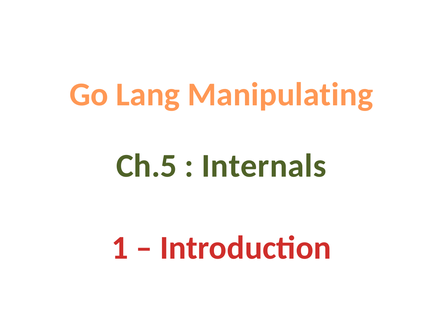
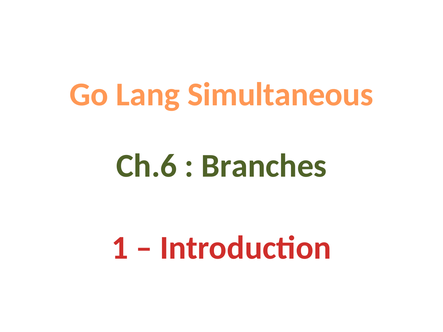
Manipulating: Manipulating -> Simultaneous
Ch.5: Ch.5 -> Ch.6
Internals: Internals -> Branches
